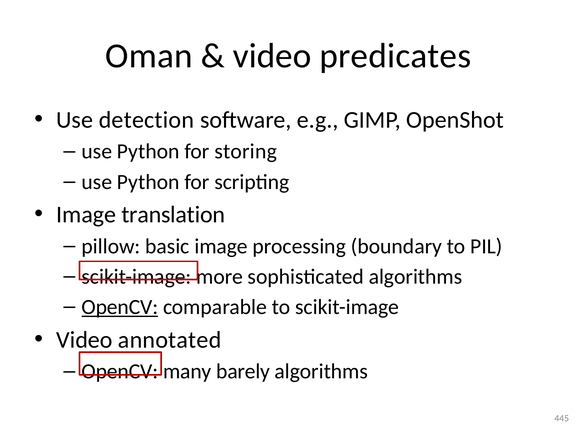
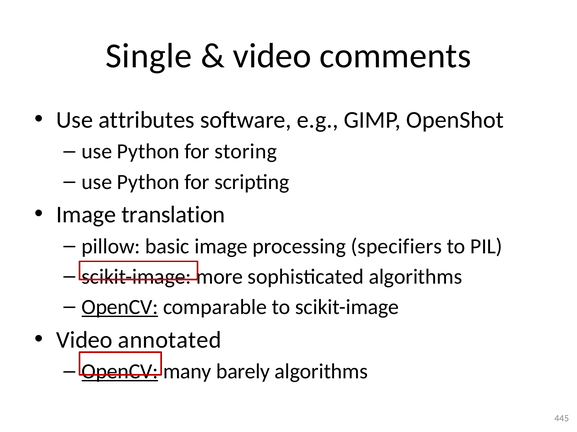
Oman: Oman -> Single
predicates: predicates -> comments
detection: detection -> attributes
boundary: boundary -> specifiers
OpenCV at (120, 372) underline: none -> present
